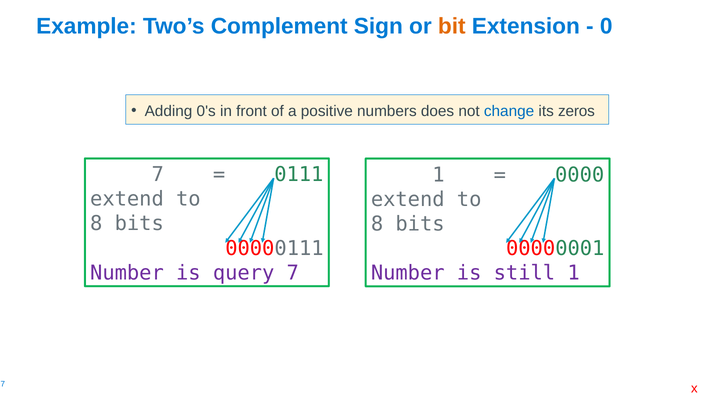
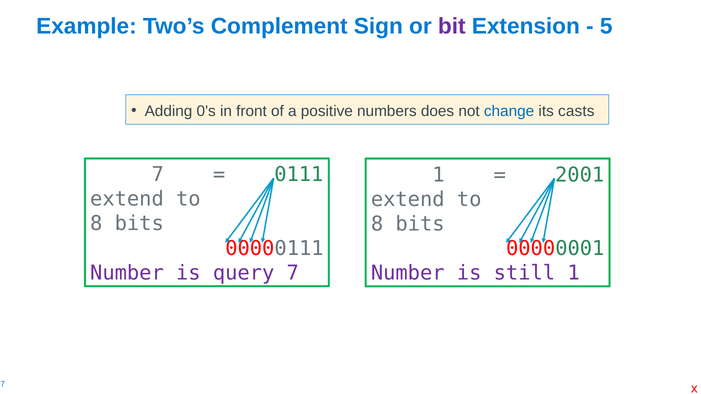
bit colour: orange -> purple
0: 0 -> 5
zeros: zeros -> casts
0000: 0000 -> 2001
